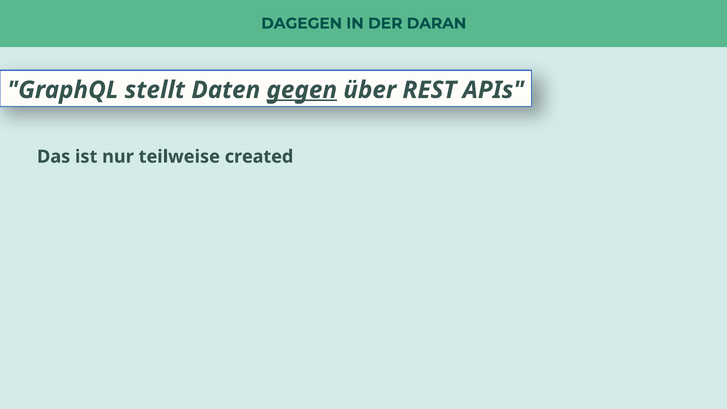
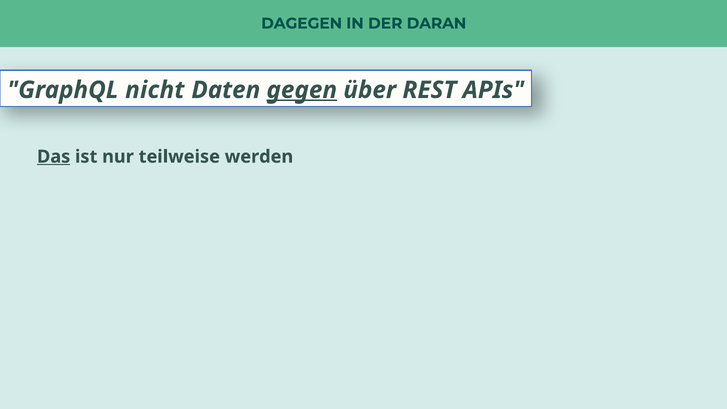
stellt: stellt -> nicht
Das underline: none -> present
created: created -> werden
